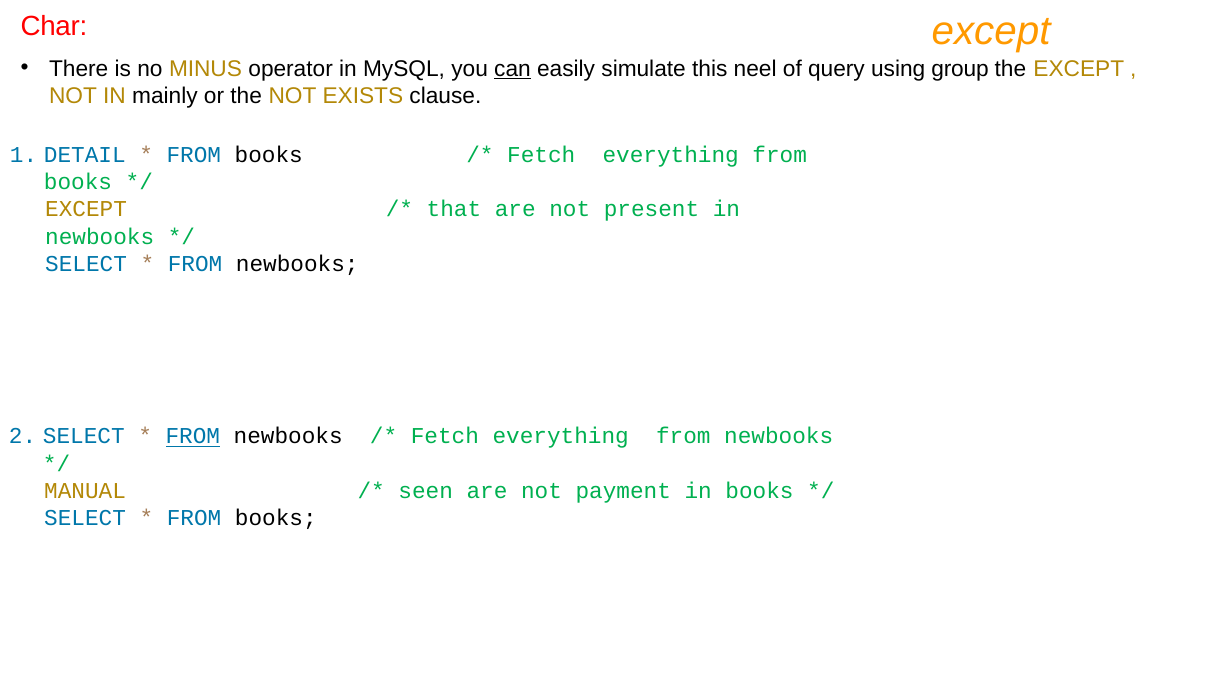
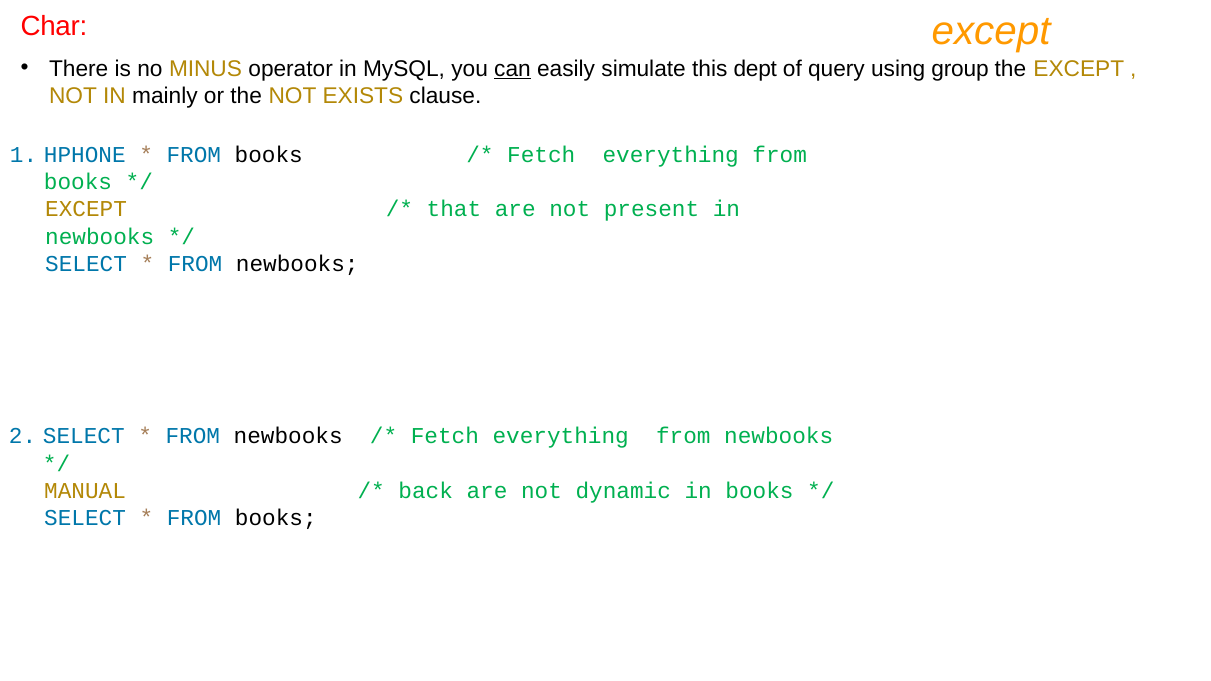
neel: neel -> dept
DETAIL: DETAIL -> HPHONE
FROM at (193, 437) underline: present -> none
seen: seen -> back
payment: payment -> dynamic
